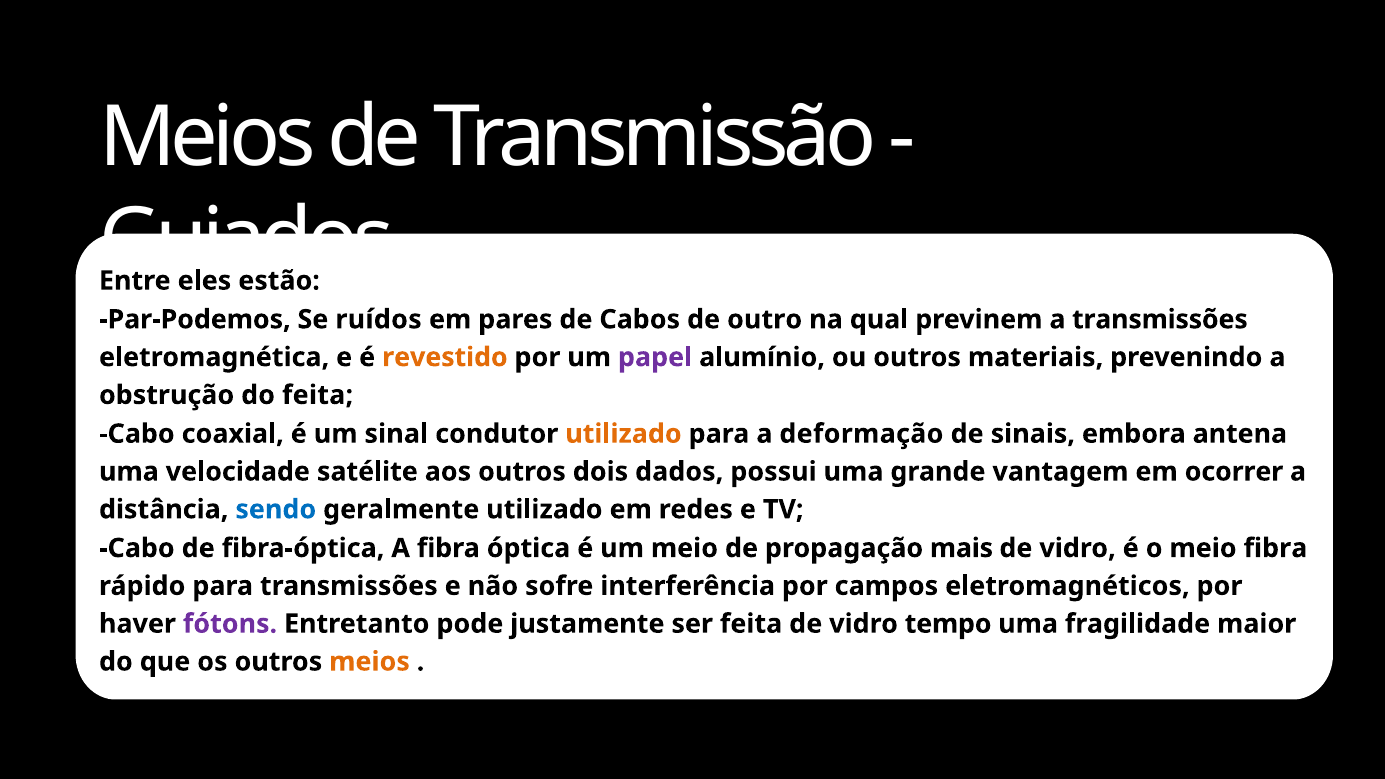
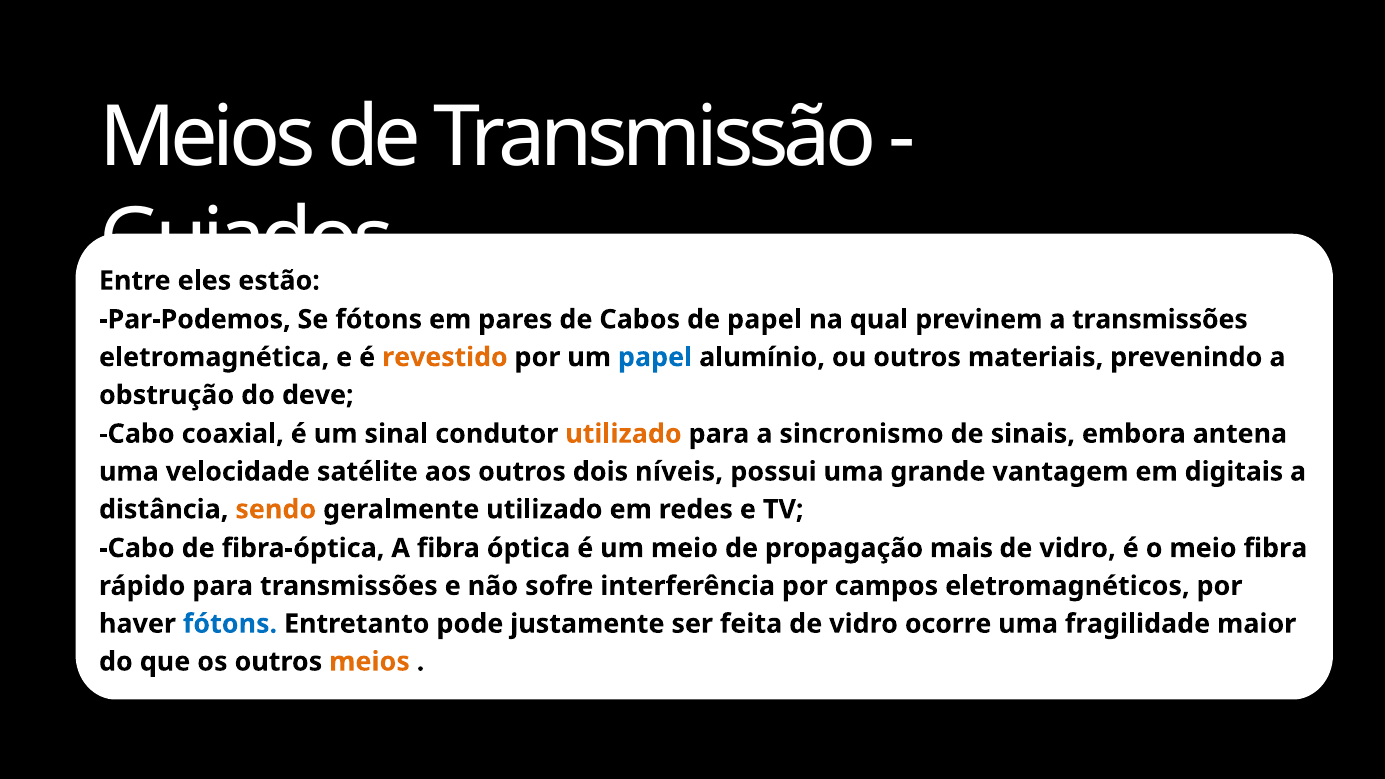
Se ruídos: ruídos -> fótons
de outro: outro -> papel
papel at (655, 357) colour: purple -> blue
do feita: feita -> deve
deformação: deformação -> sincronismo
dados: dados -> níveis
ocorrer: ocorrer -> digitais
sendo colour: blue -> orange
fótons at (230, 624) colour: purple -> blue
tempo: tempo -> ocorre
